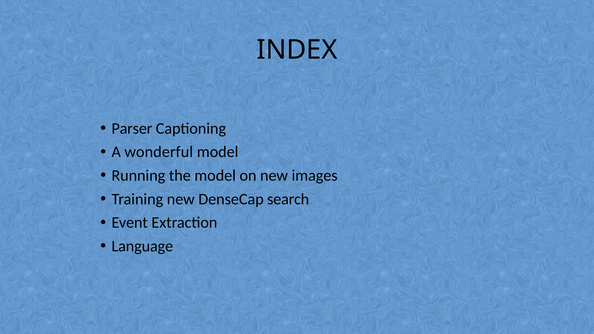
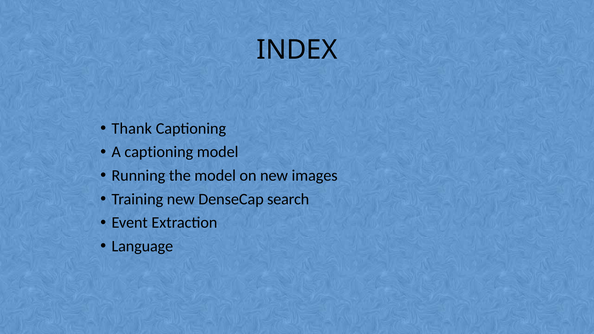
Parser: Parser -> Thank
A wonderful: wonderful -> captioning
